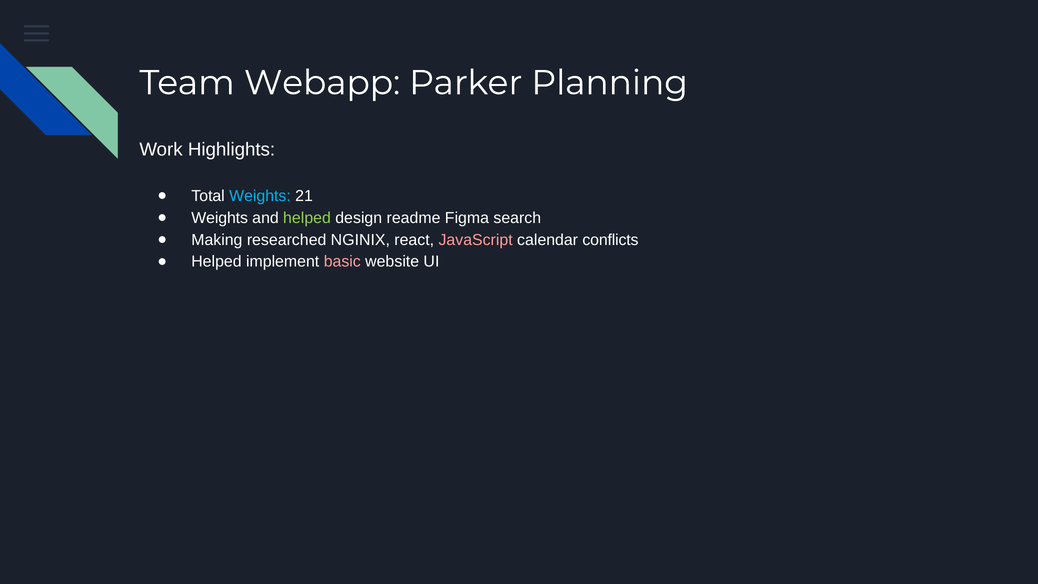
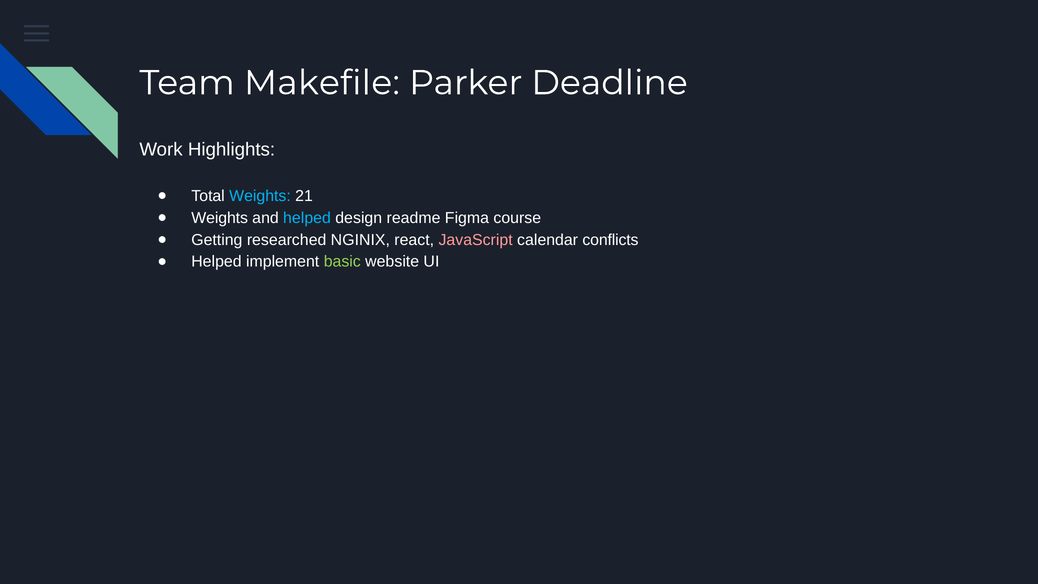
Webapp: Webapp -> Makefile
Planning: Planning -> Deadline
helped at (307, 218) colour: light green -> light blue
search: search -> course
Making: Making -> Getting
basic colour: pink -> light green
